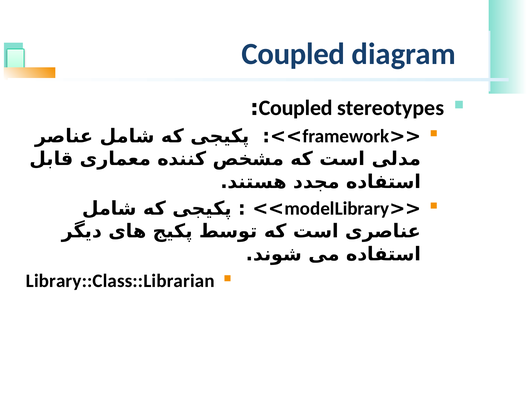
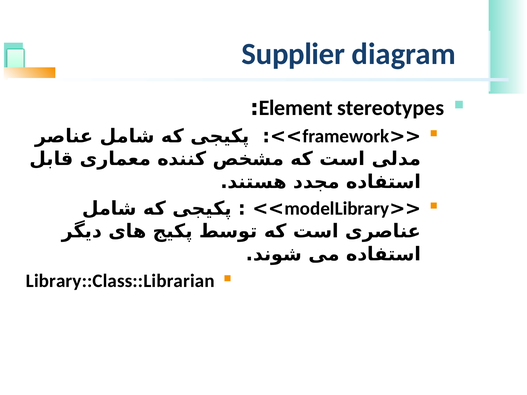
Coupled at (293, 54): Coupled -> Supplier
Coupled at (296, 108): Coupled -> Element
